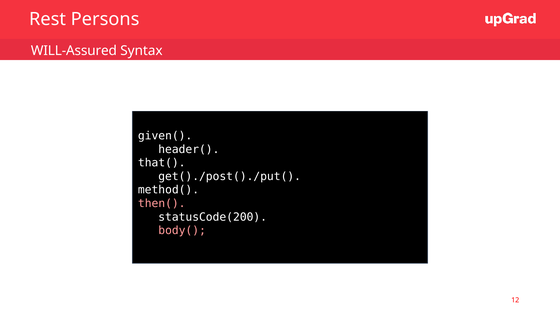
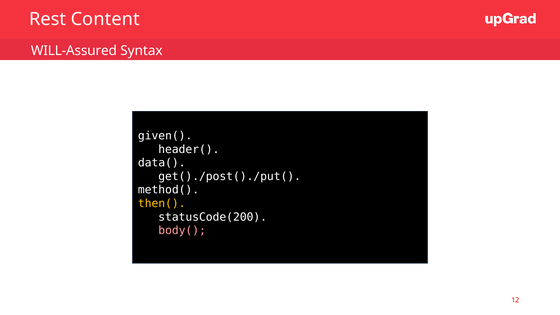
Persons: Persons -> Content
that(: that( -> data(
then( colour: pink -> yellow
